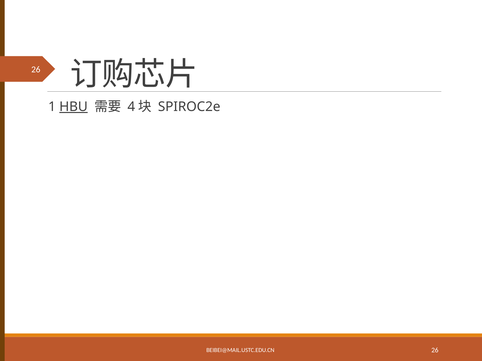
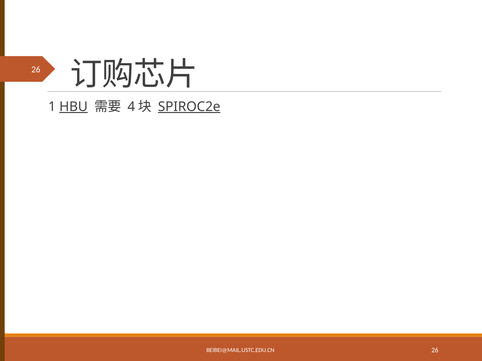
SPIROC2e underline: none -> present
